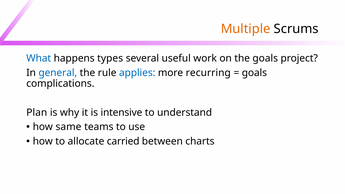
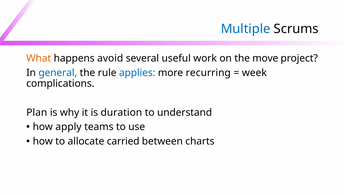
Multiple colour: orange -> blue
What colour: blue -> orange
types: types -> avoid
the goals: goals -> move
goals at (254, 73): goals -> week
intensive: intensive -> duration
same: same -> apply
